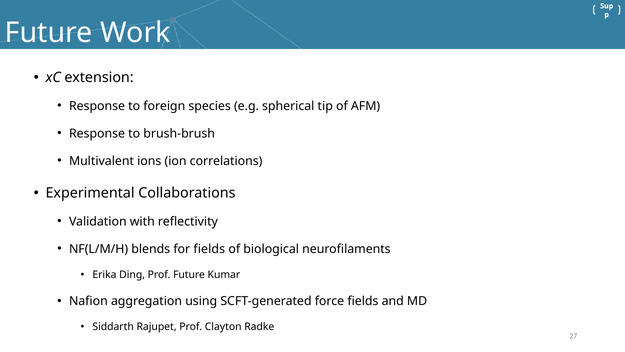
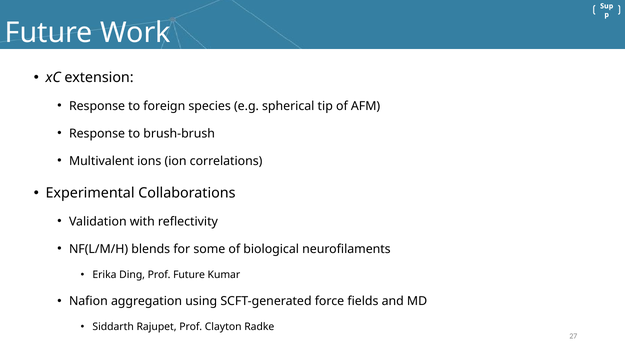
for fields: fields -> some
